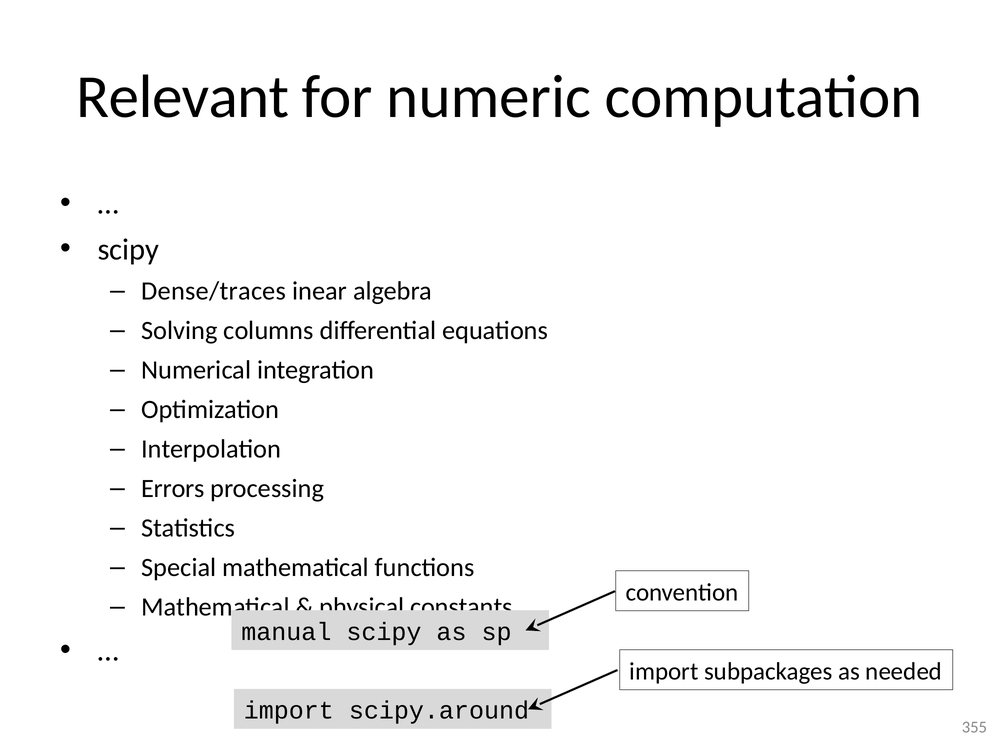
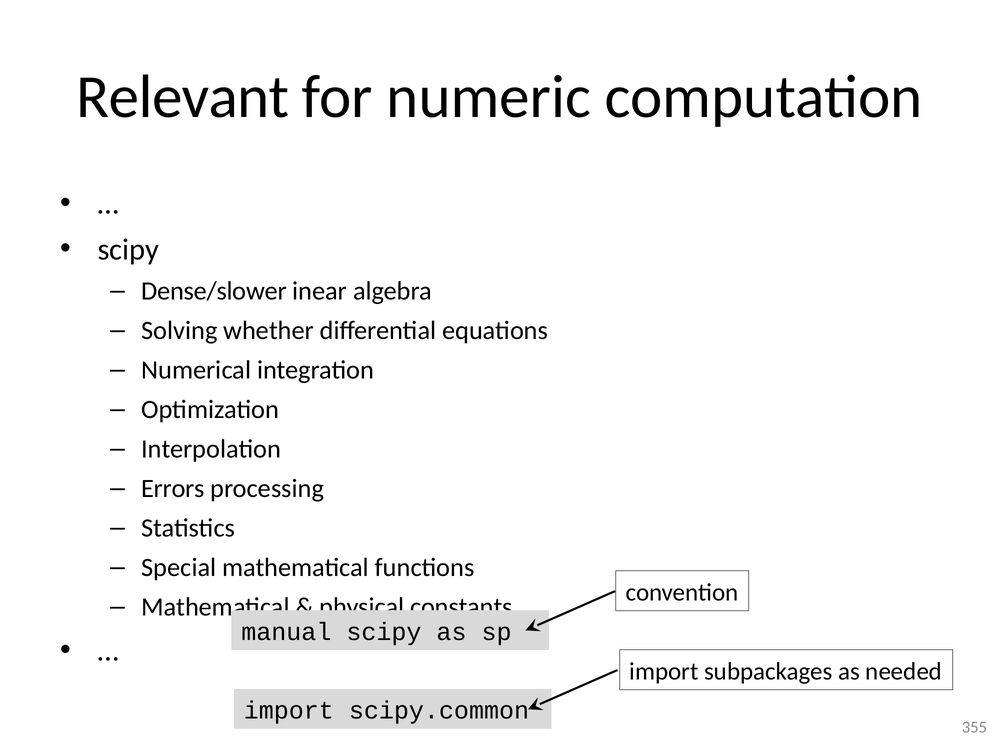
Dense/traces: Dense/traces -> Dense/slower
columns: columns -> whether
scipy.around: scipy.around -> scipy.common
